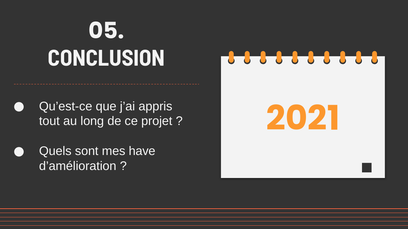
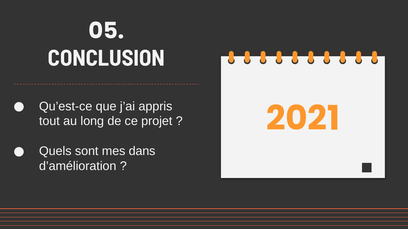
have: have -> dans
